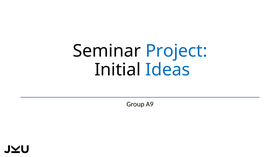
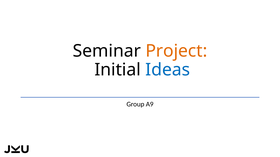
Project colour: blue -> orange
